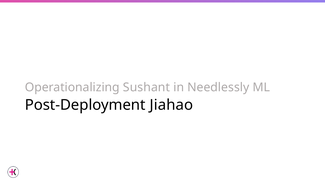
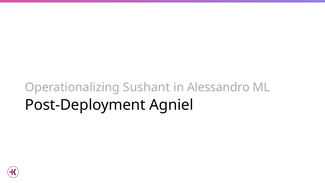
Needlessly: Needlessly -> Alessandro
Jiahao: Jiahao -> Agniel
